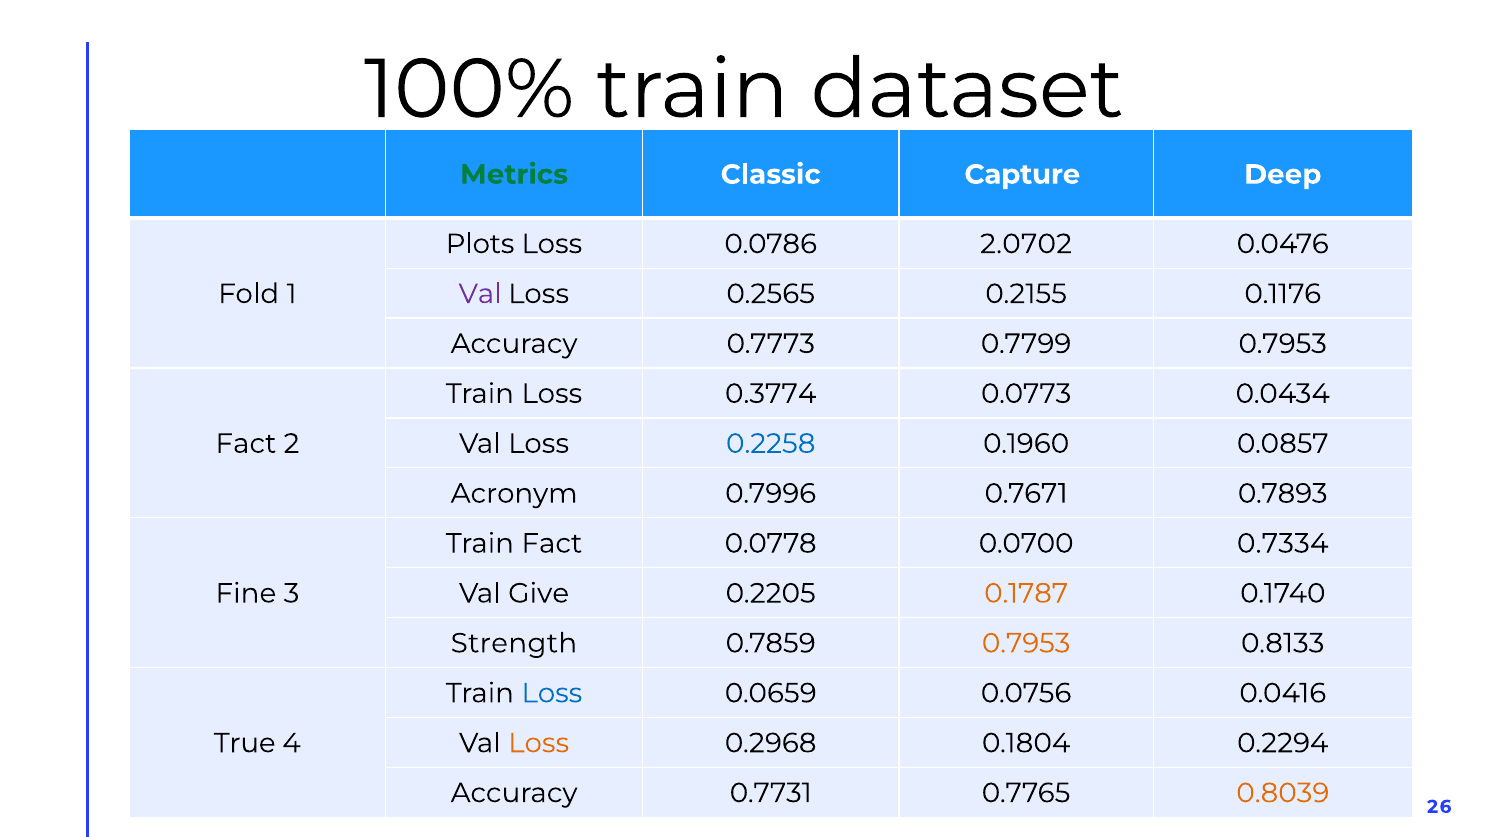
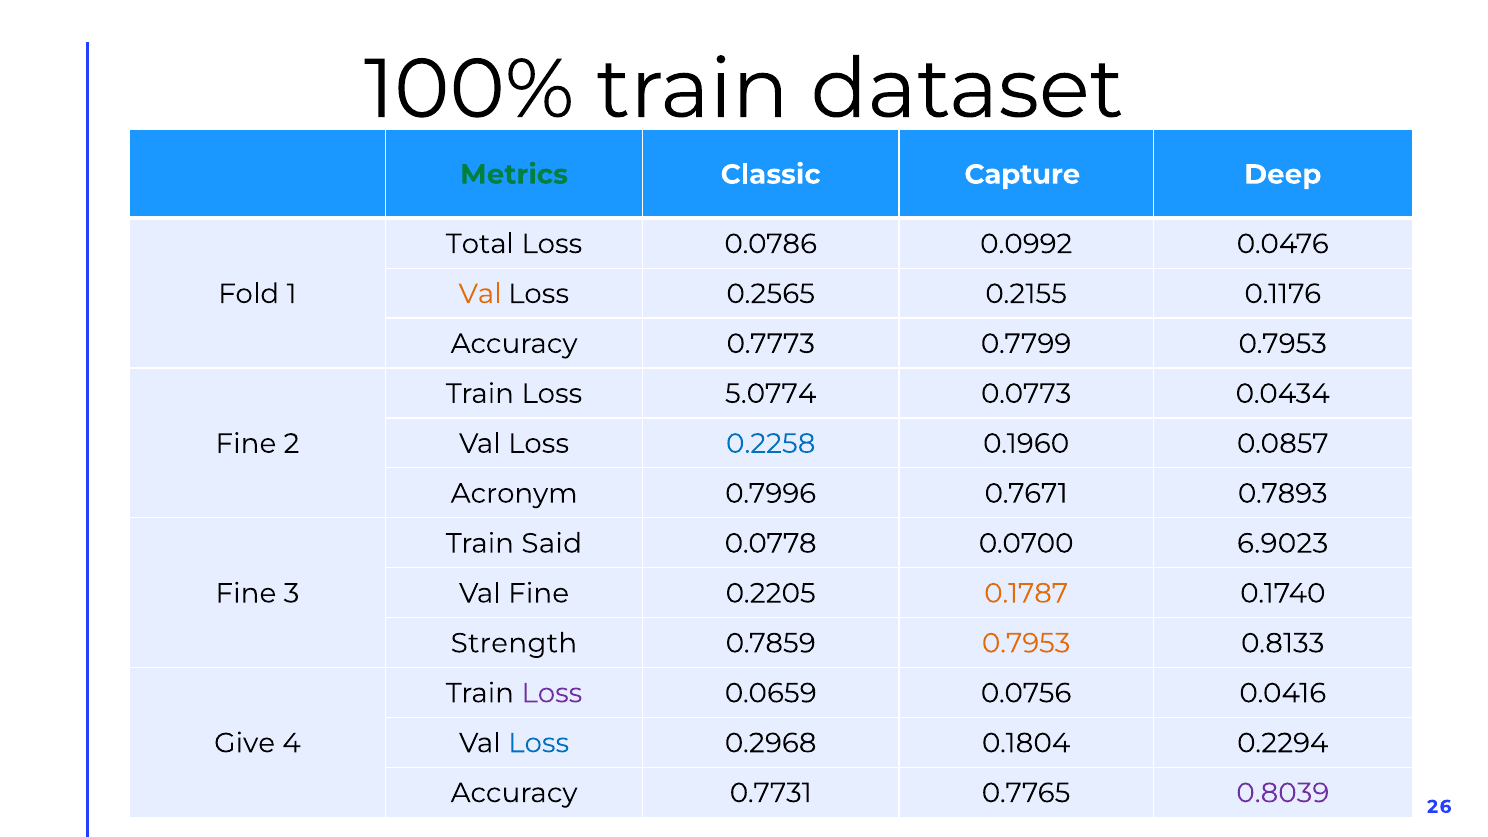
Plots: Plots -> Total
2.0702: 2.0702 -> 0.0992
Val at (480, 294) colour: purple -> orange
0.3774: 0.3774 -> 5.0774
Fact at (246, 444): Fact -> Fine
Train Fact: Fact -> Said
0.7334: 0.7334 -> 6.9023
Val Give: Give -> Fine
Loss at (552, 693) colour: blue -> purple
True: True -> Give
Loss at (539, 743) colour: orange -> blue
0.8039 colour: orange -> purple
